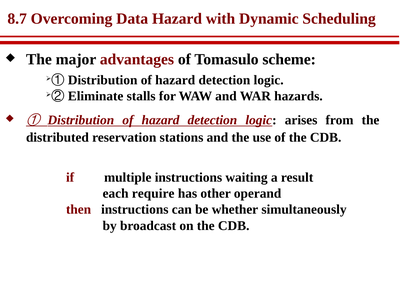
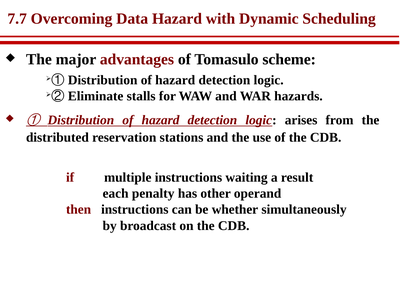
8.7: 8.7 -> 7.7
require: require -> penalty
